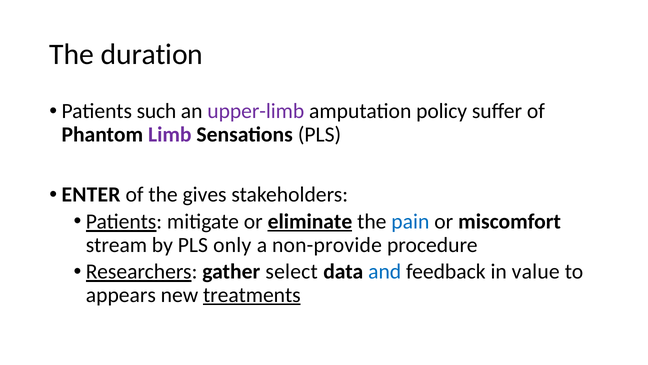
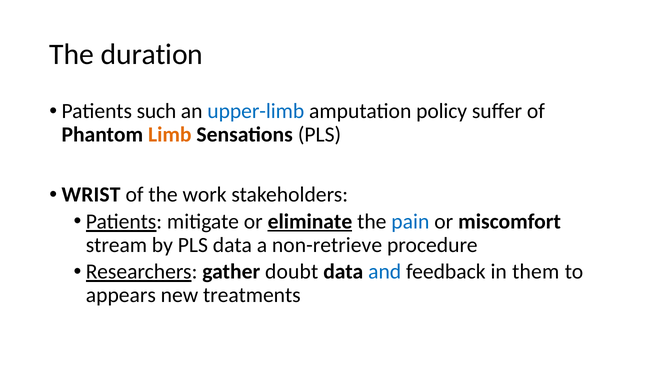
upper-limb colour: purple -> blue
Limb colour: purple -> orange
ENTER: ENTER -> WRIST
gives: gives -> work
PLS only: only -> data
non-provide: non-provide -> non-retrieve
select: select -> doubt
value: value -> them
treatments underline: present -> none
